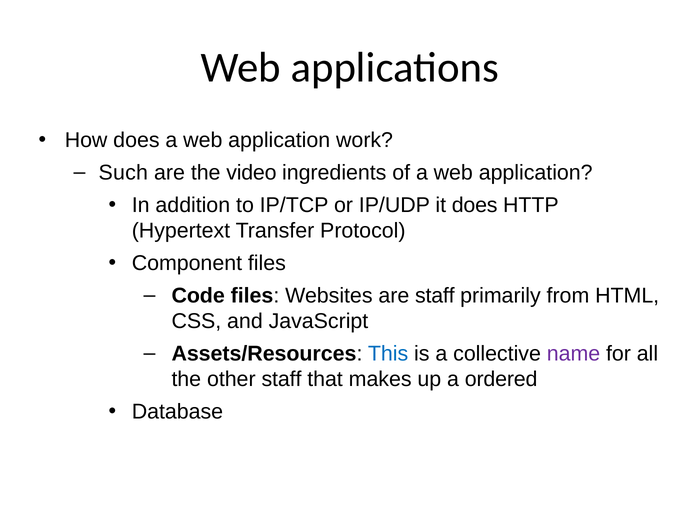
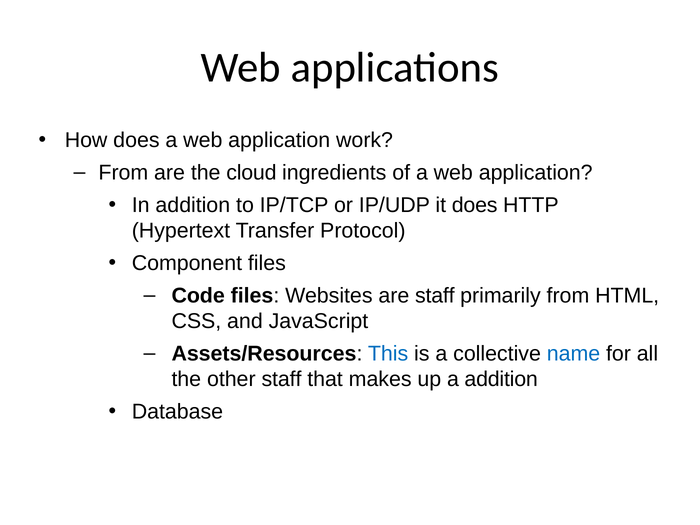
Such at (123, 173): Such -> From
video: video -> cloud
name colour: purple -> blue
a ordered: ordered -> addition
